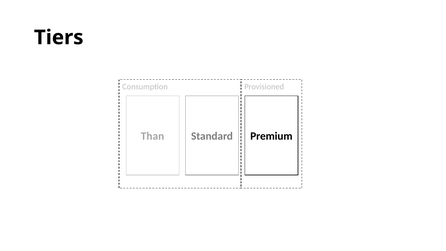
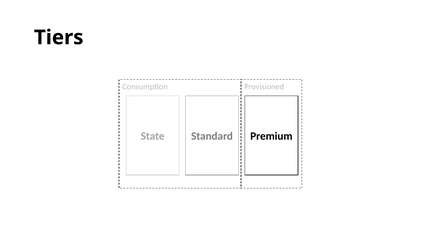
Than: Than -> State
